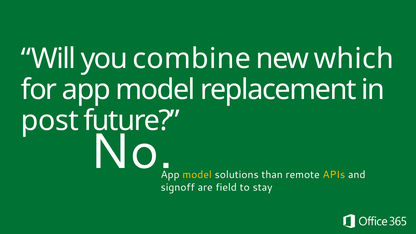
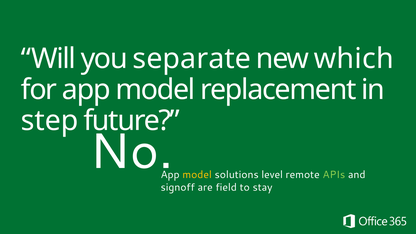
combine: combine -> separate
post: post -> step
than: than -> level
APIs colour: yellow -> light green
